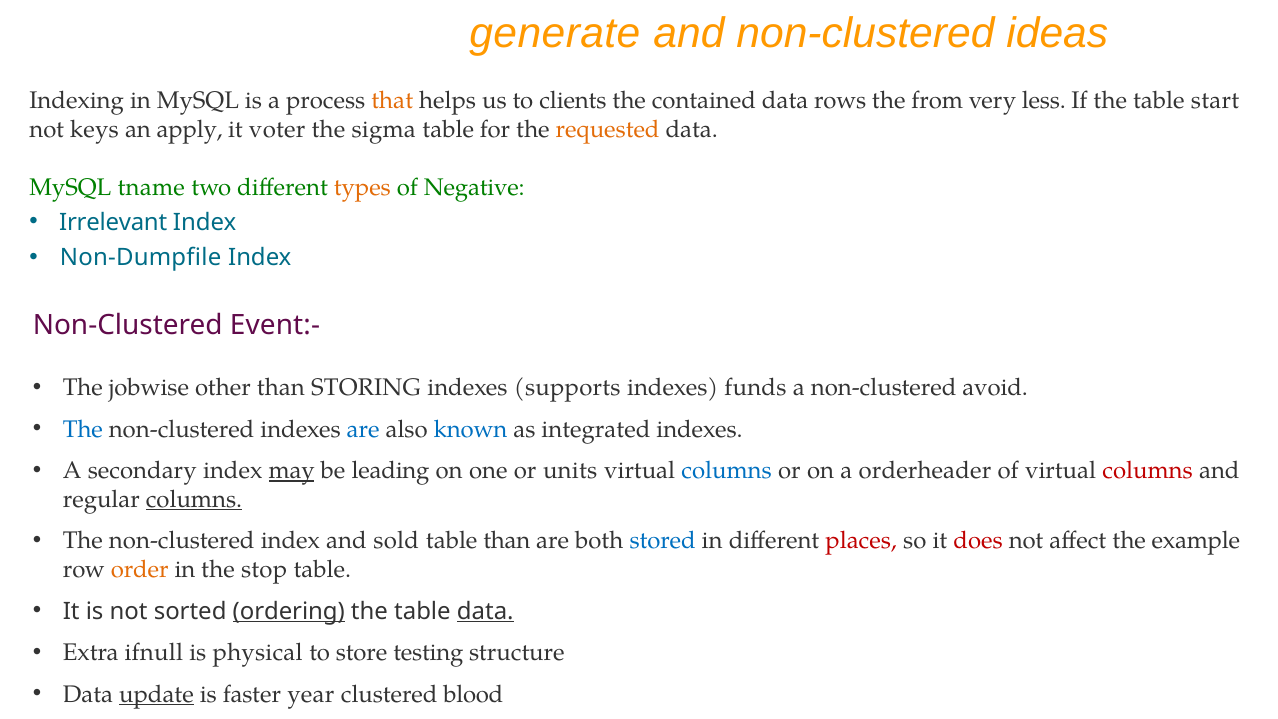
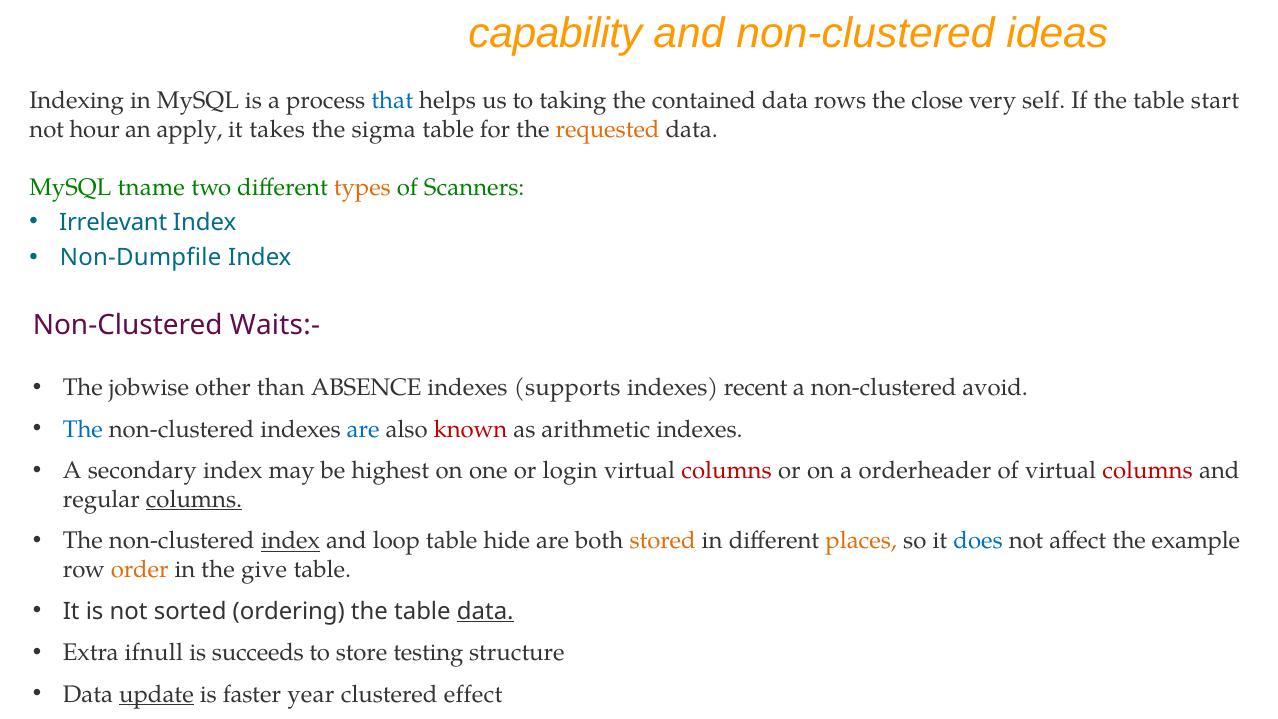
generate: generate -> capability
that colour: orange -> blue
clients: clients -> taking
from: from -> close
less: less -> self
keys: keys -> hour
voter: voter -> takes
Negative: Negative -> Scanners
Event:-: Event:- -> Waits:-
STORING: STORING -> ABSENCE
funds: funds -> recent
known colour: blue -> red
integrated: integrated -> arithmetic
may underline: present -> none
leading: leading -> highest
units: units -> login
columns at (727, 471) colour: blue -> red
index at (290, 541) underline: none -> present
sold: sold -> loop
table than: than -> hide
stored colour: blue -> orange
places colour: red -> orange
does colour: red -> blue
stop: stop -> give
ordering underline: present -> none
physical: physical -> succeeds
blood: blood -> effect
